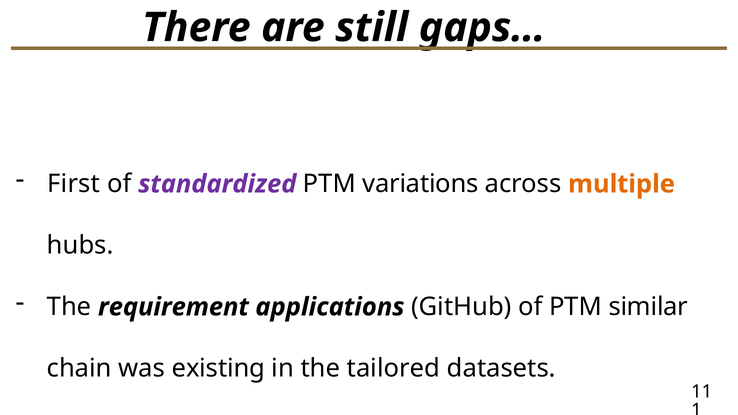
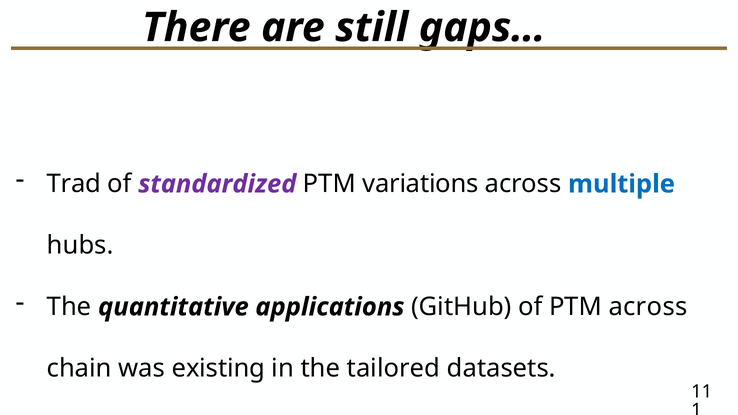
First: First -> Trad
multiple colour: orange -> blue
requirement: requirement -> quantitative
PTM similar: similar -> across
